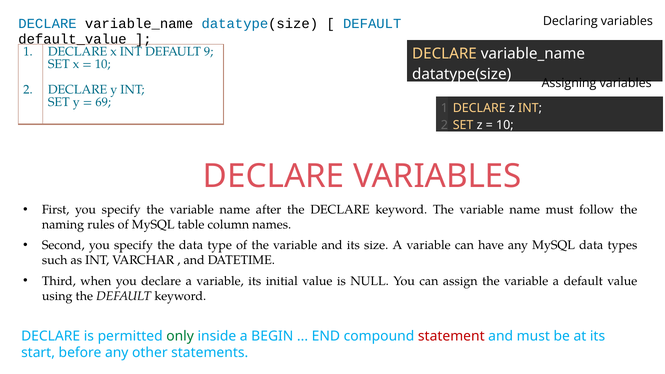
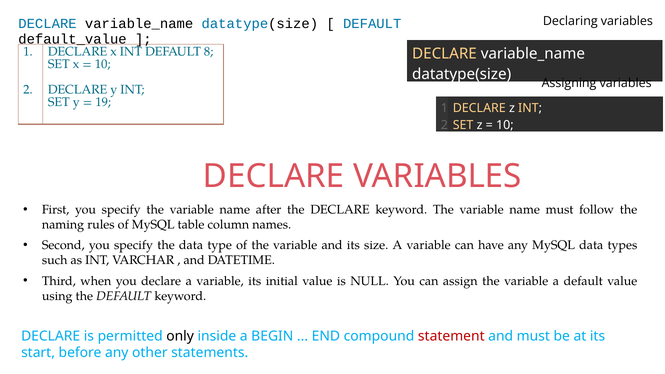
9: 9 -> 8
69: 69 -> 19
only colour: green -> black
